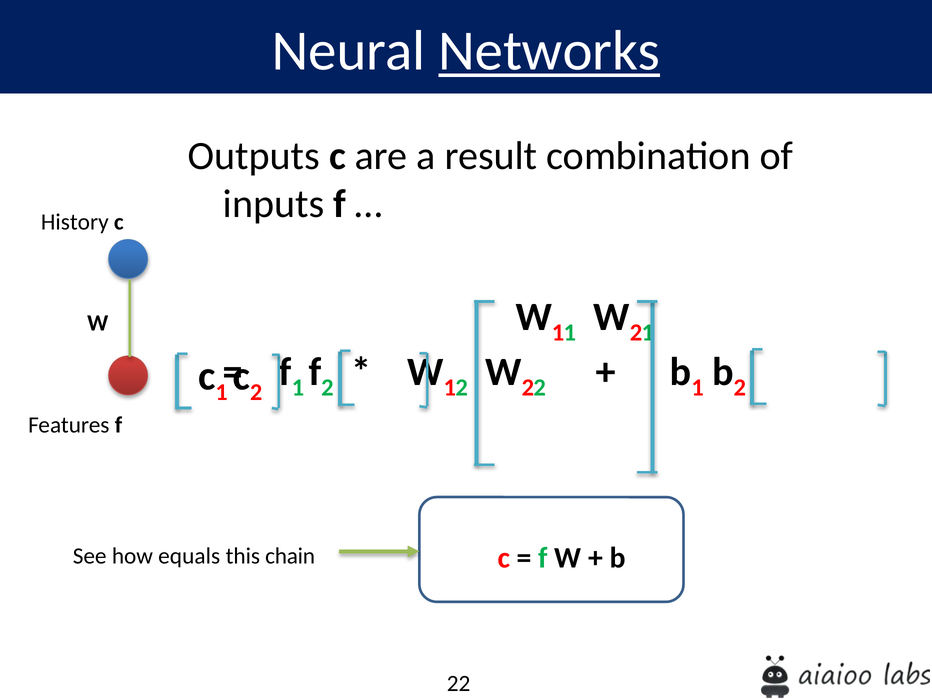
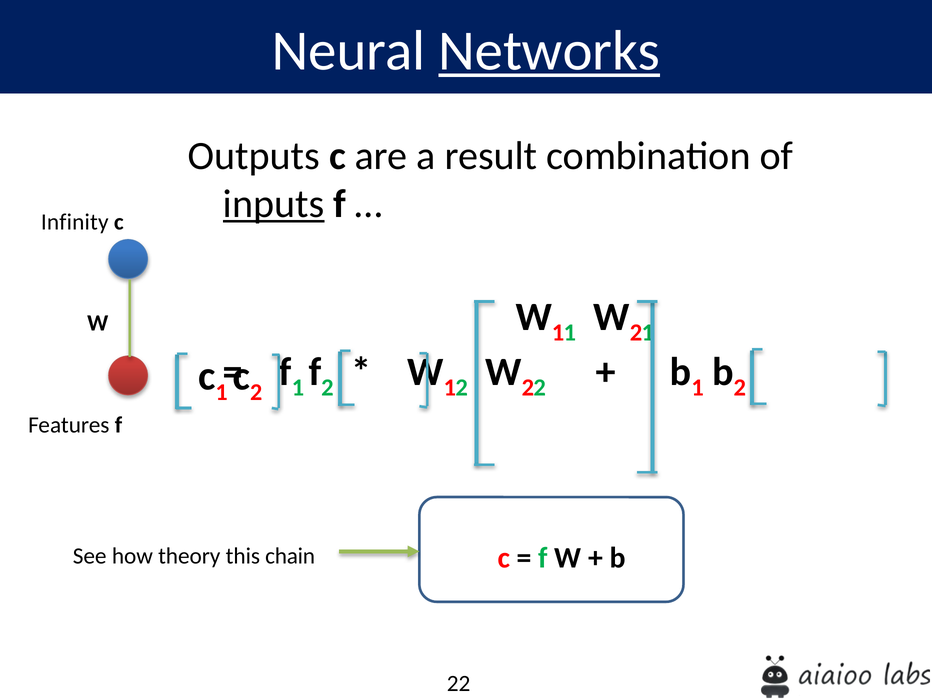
inputs underline: none -> present
History: History -> Infinity
equals: equals -> theory
